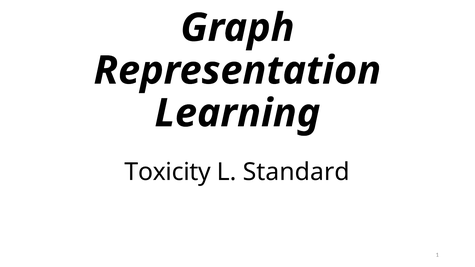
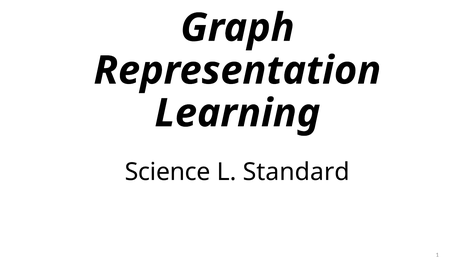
Toxicity: Toxicity -> Science
